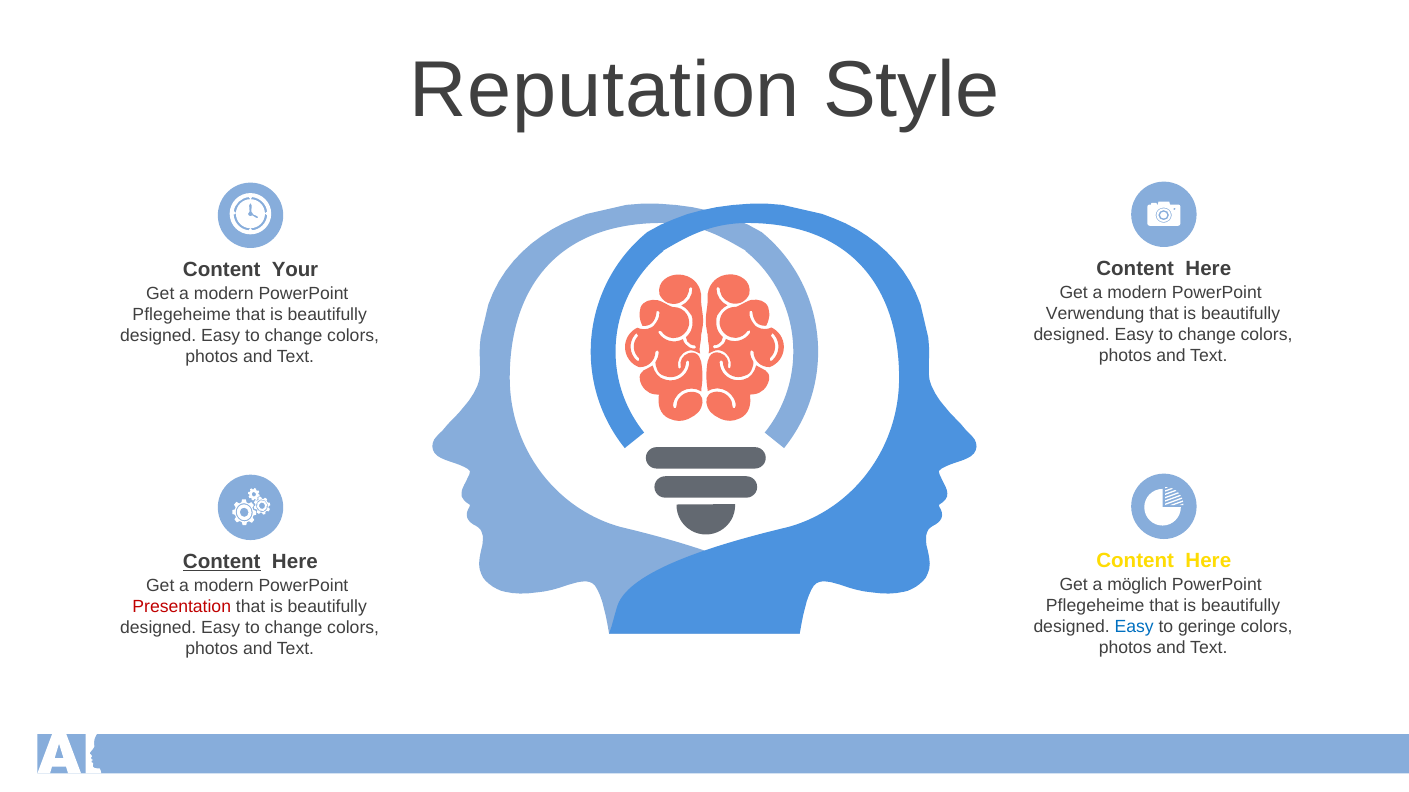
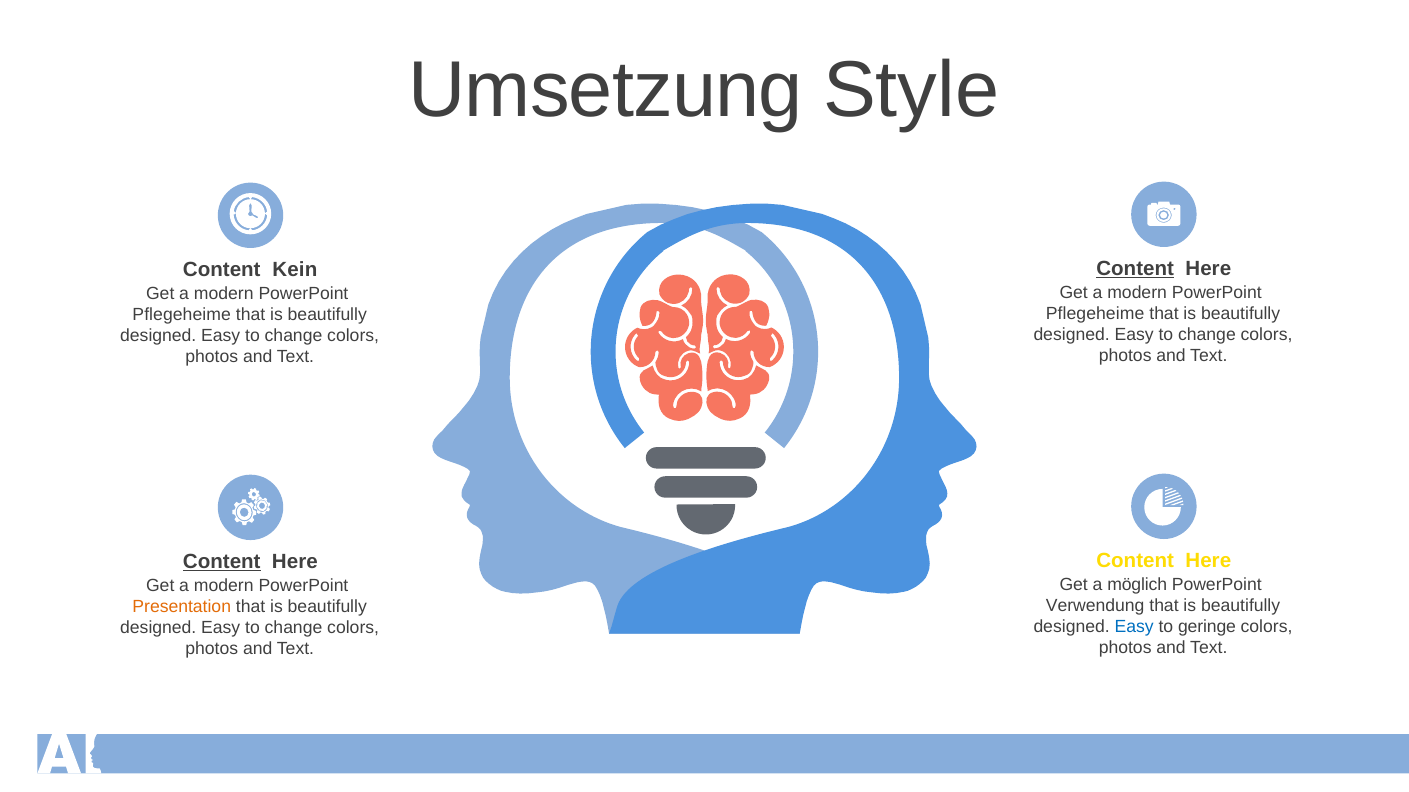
Reputation: Reputation -> Umsetzung
Content at (1135, 269) underline: none -> present
Your: Your -> Kein
Verwendung at (1095, 314): Verwendung -> Pflegeheime
Pflegeheime at (1095, 606): Pflegeheime -> Verwendung
Presentation colour: red -> orange
